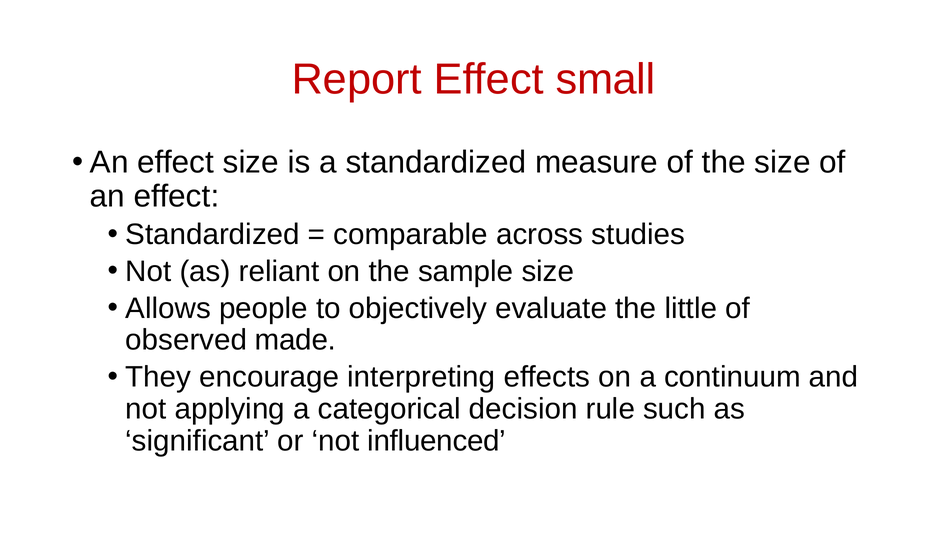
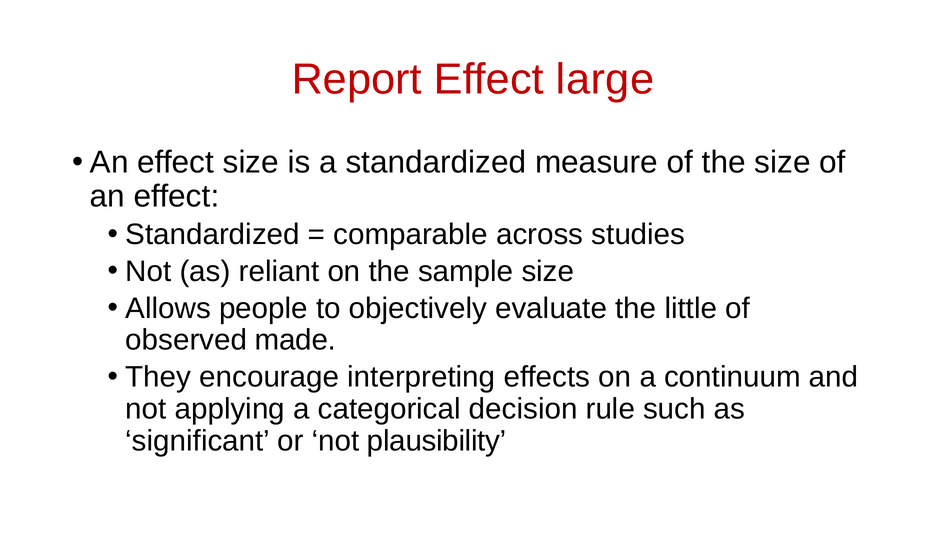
small: small -> large
influenced: influenced -> plausibility
